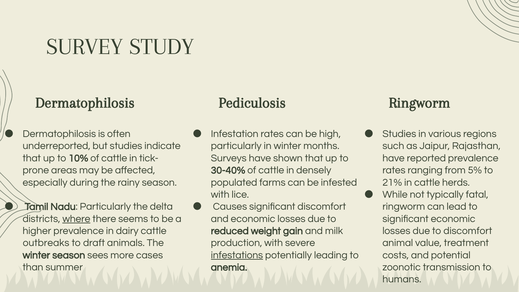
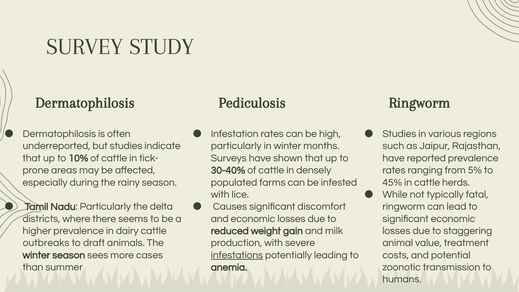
21%: 21% -> 45%
where underline: present -> none
to discomfort: discomfort -> staggering
